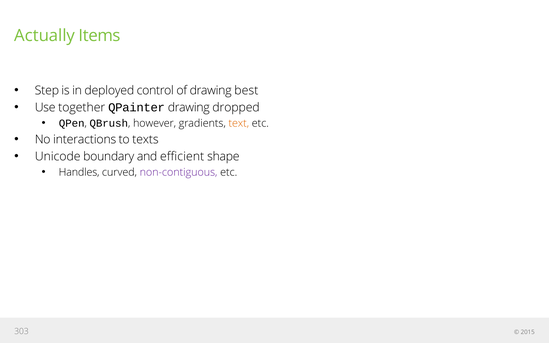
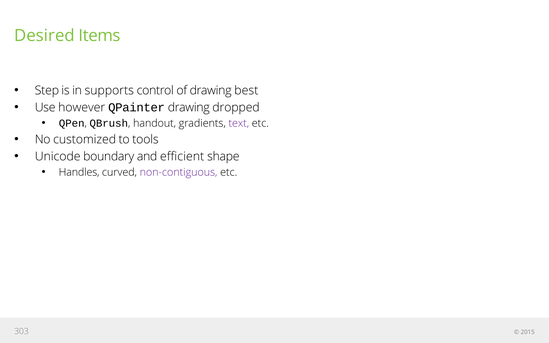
Actually: Actually -> Desired
deployed: deployed -> supports
together: together -> however
however: however -> handout
text colour: orange -> purple
interactions: interactions -> customized
texts: texts -> tools
